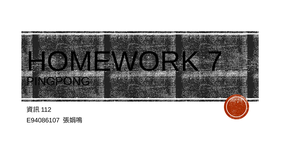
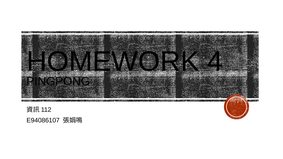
7: 7 -> 4
